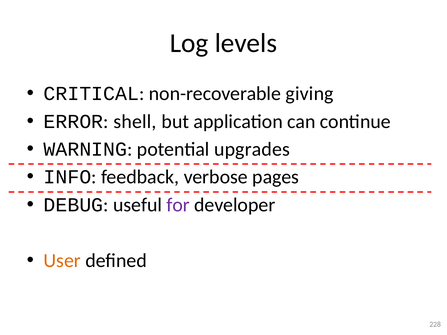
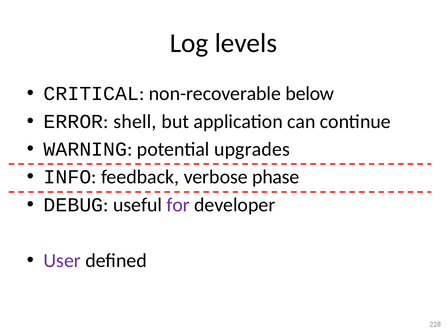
giving: giving -> below
pages: pages -> phase
User colour: orange -> purple
